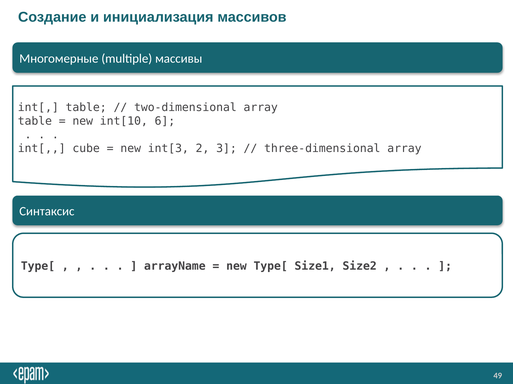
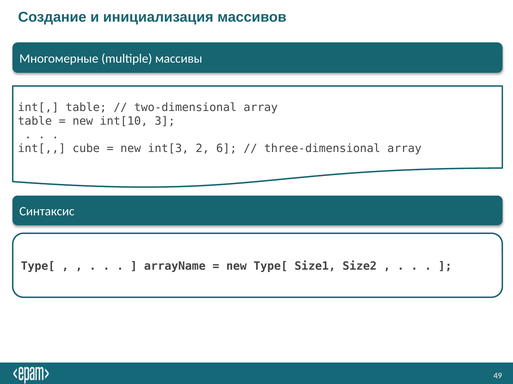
6: 6 -> 3
3: 3 -> 6
